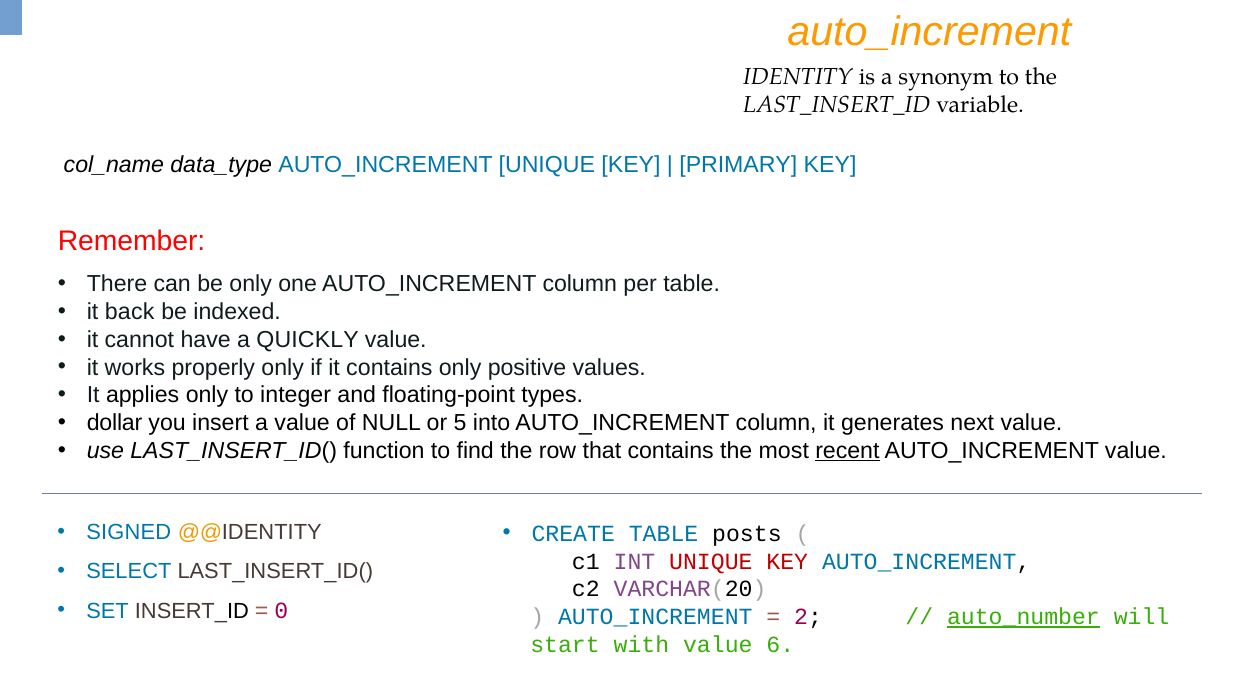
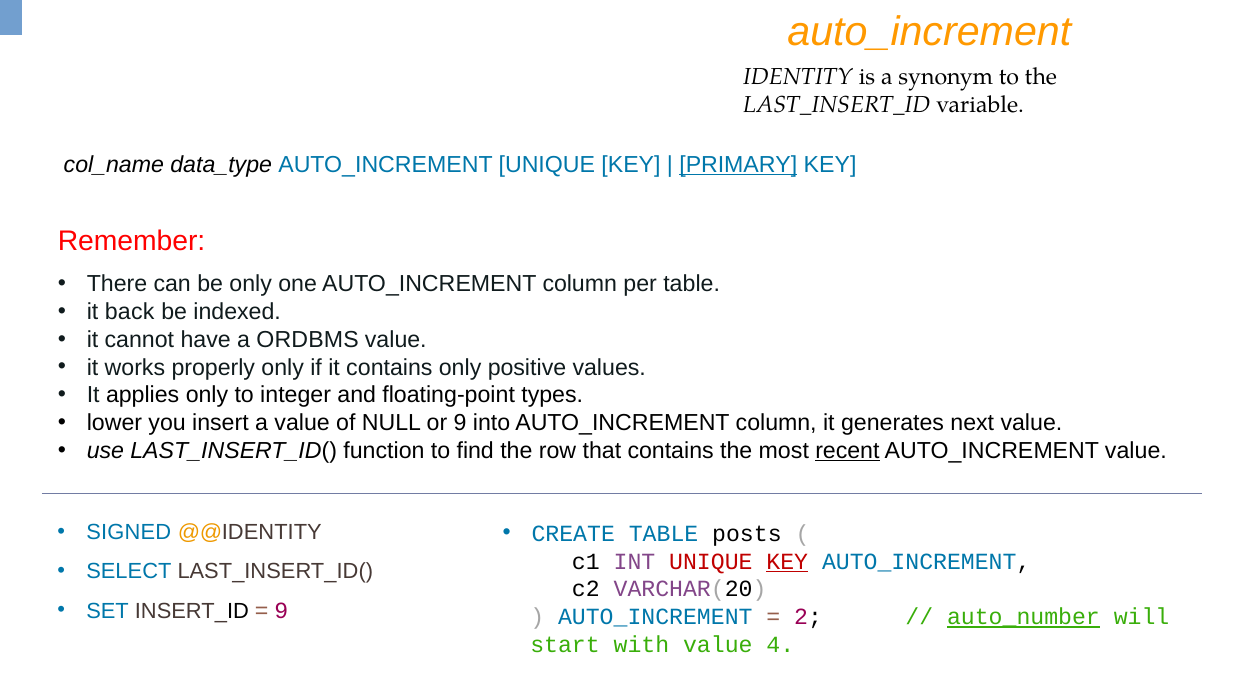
PRIMARY underline: none -> present
QUICKLY: QUICKLY -> ORDBMS
dollar: dollar -> lower
or 5: 5 -> 9
KEY at (787, 561) underline: none -> present
0 at (281, 610): 0 -> 9
6: 6 -> 4
